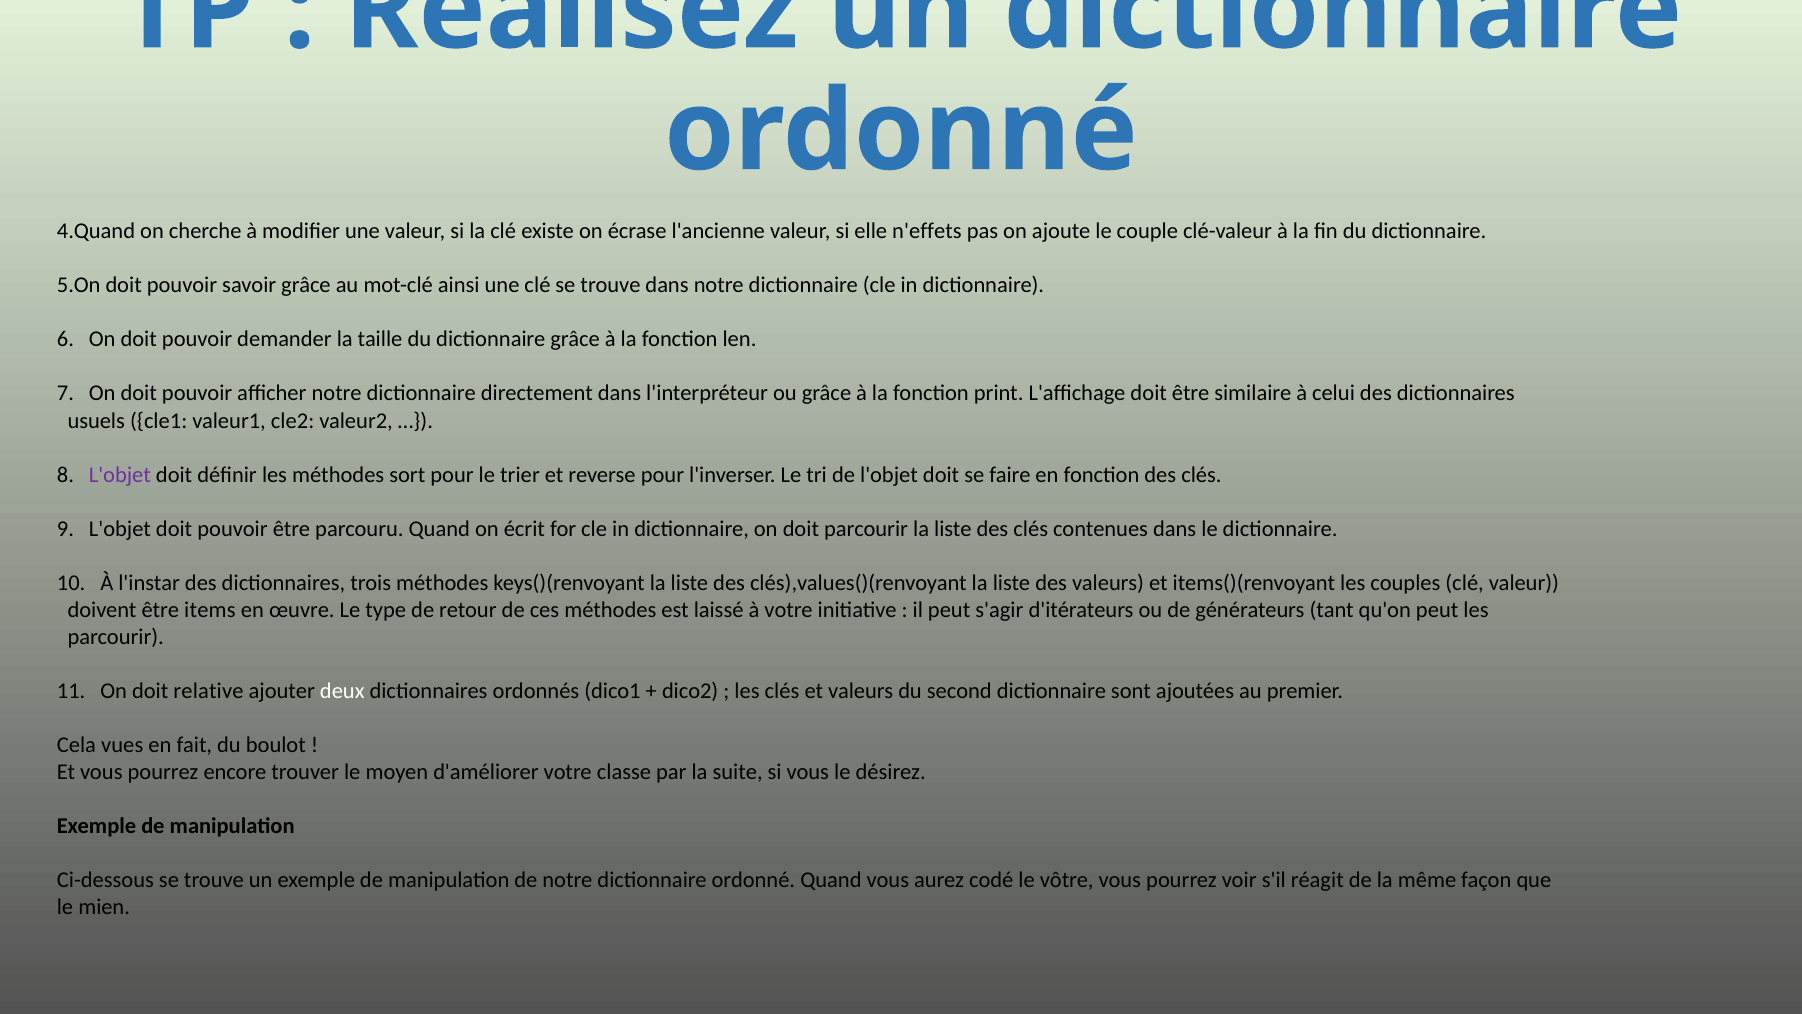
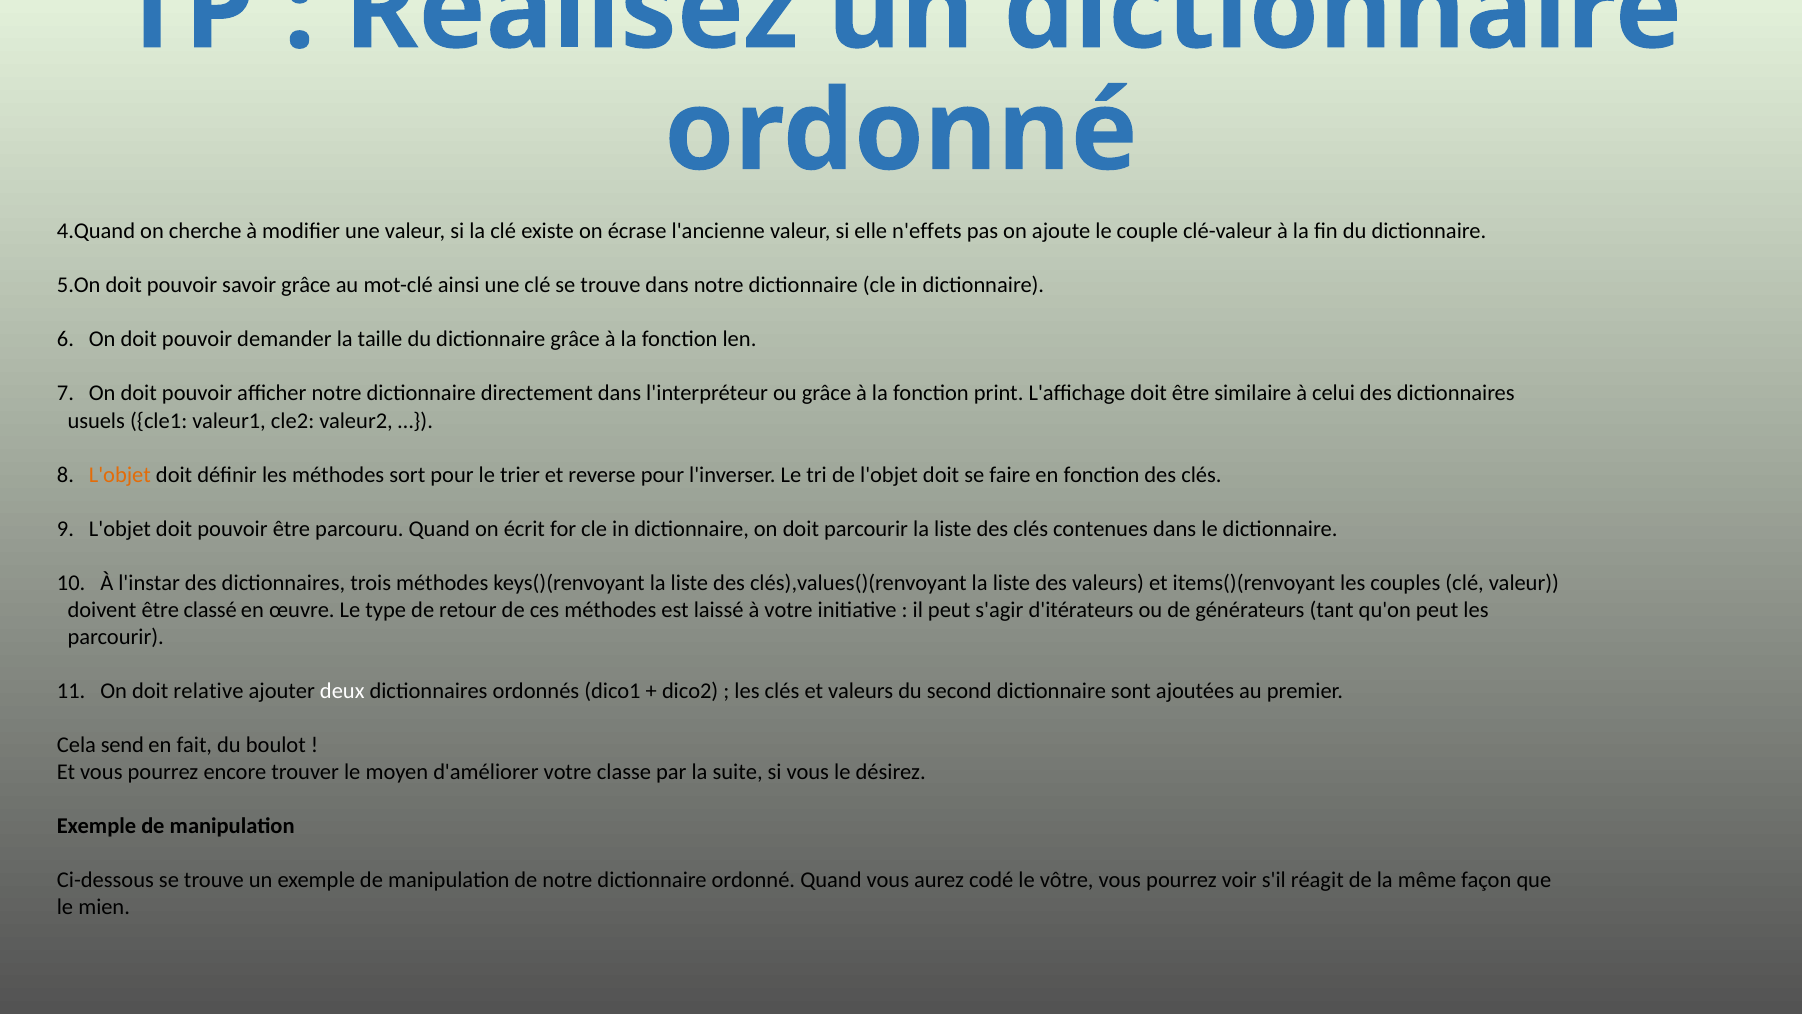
L'objet at (120, 474) colour: purple -> orange
items: items -> classé
vues: vues -> send
